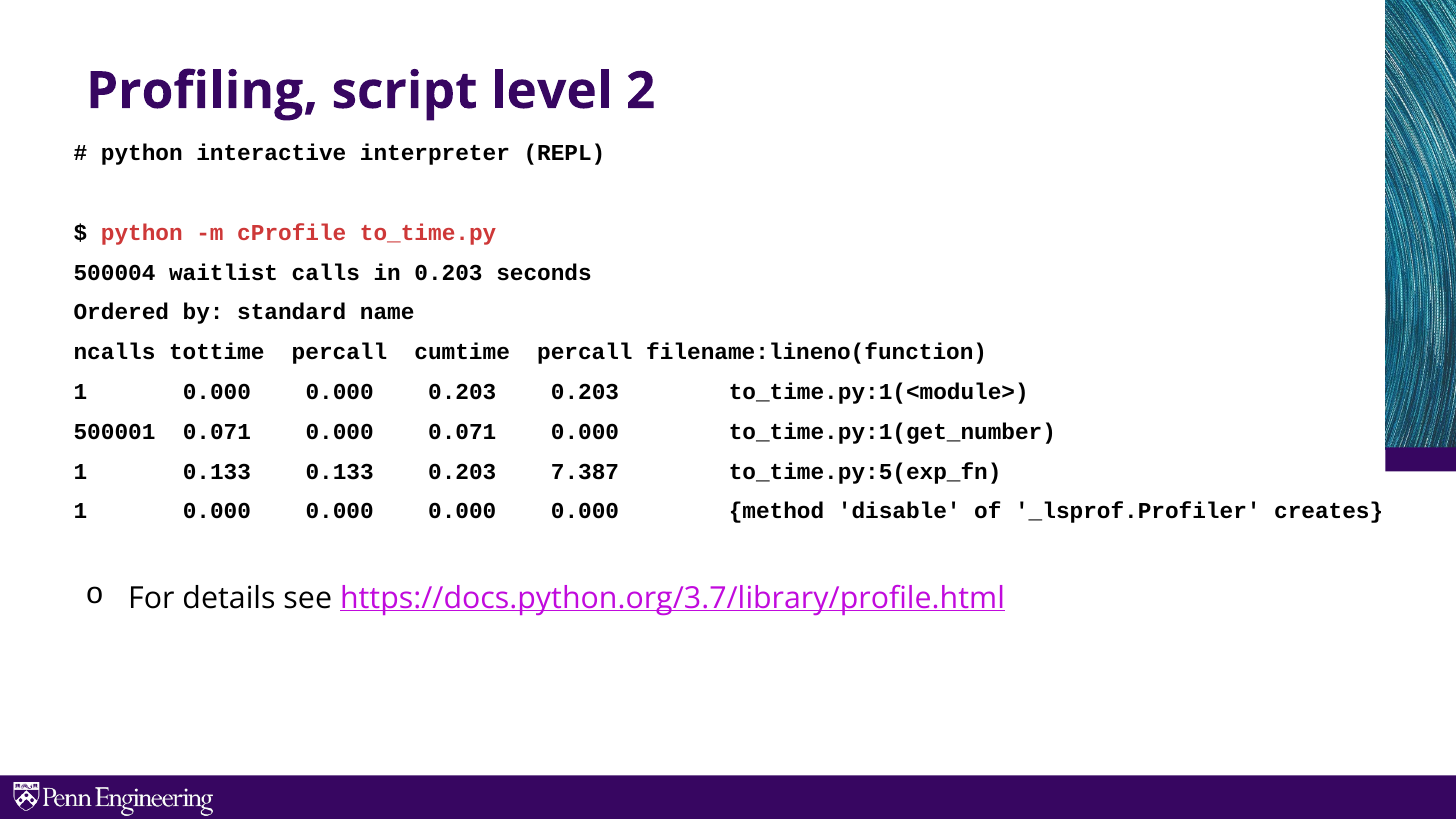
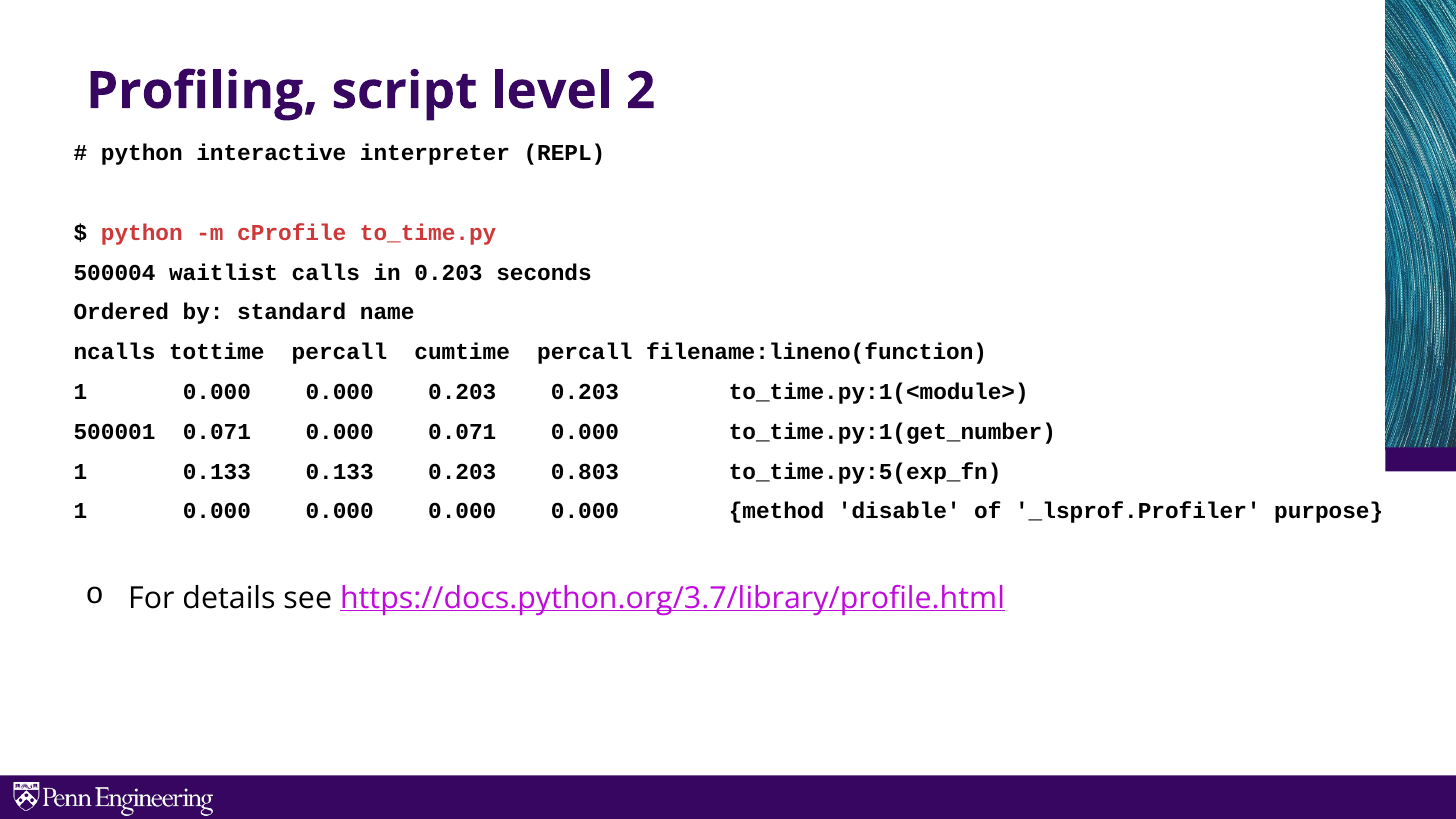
7.387: 7.387 -> 0.803
creates: creates -> purpose
